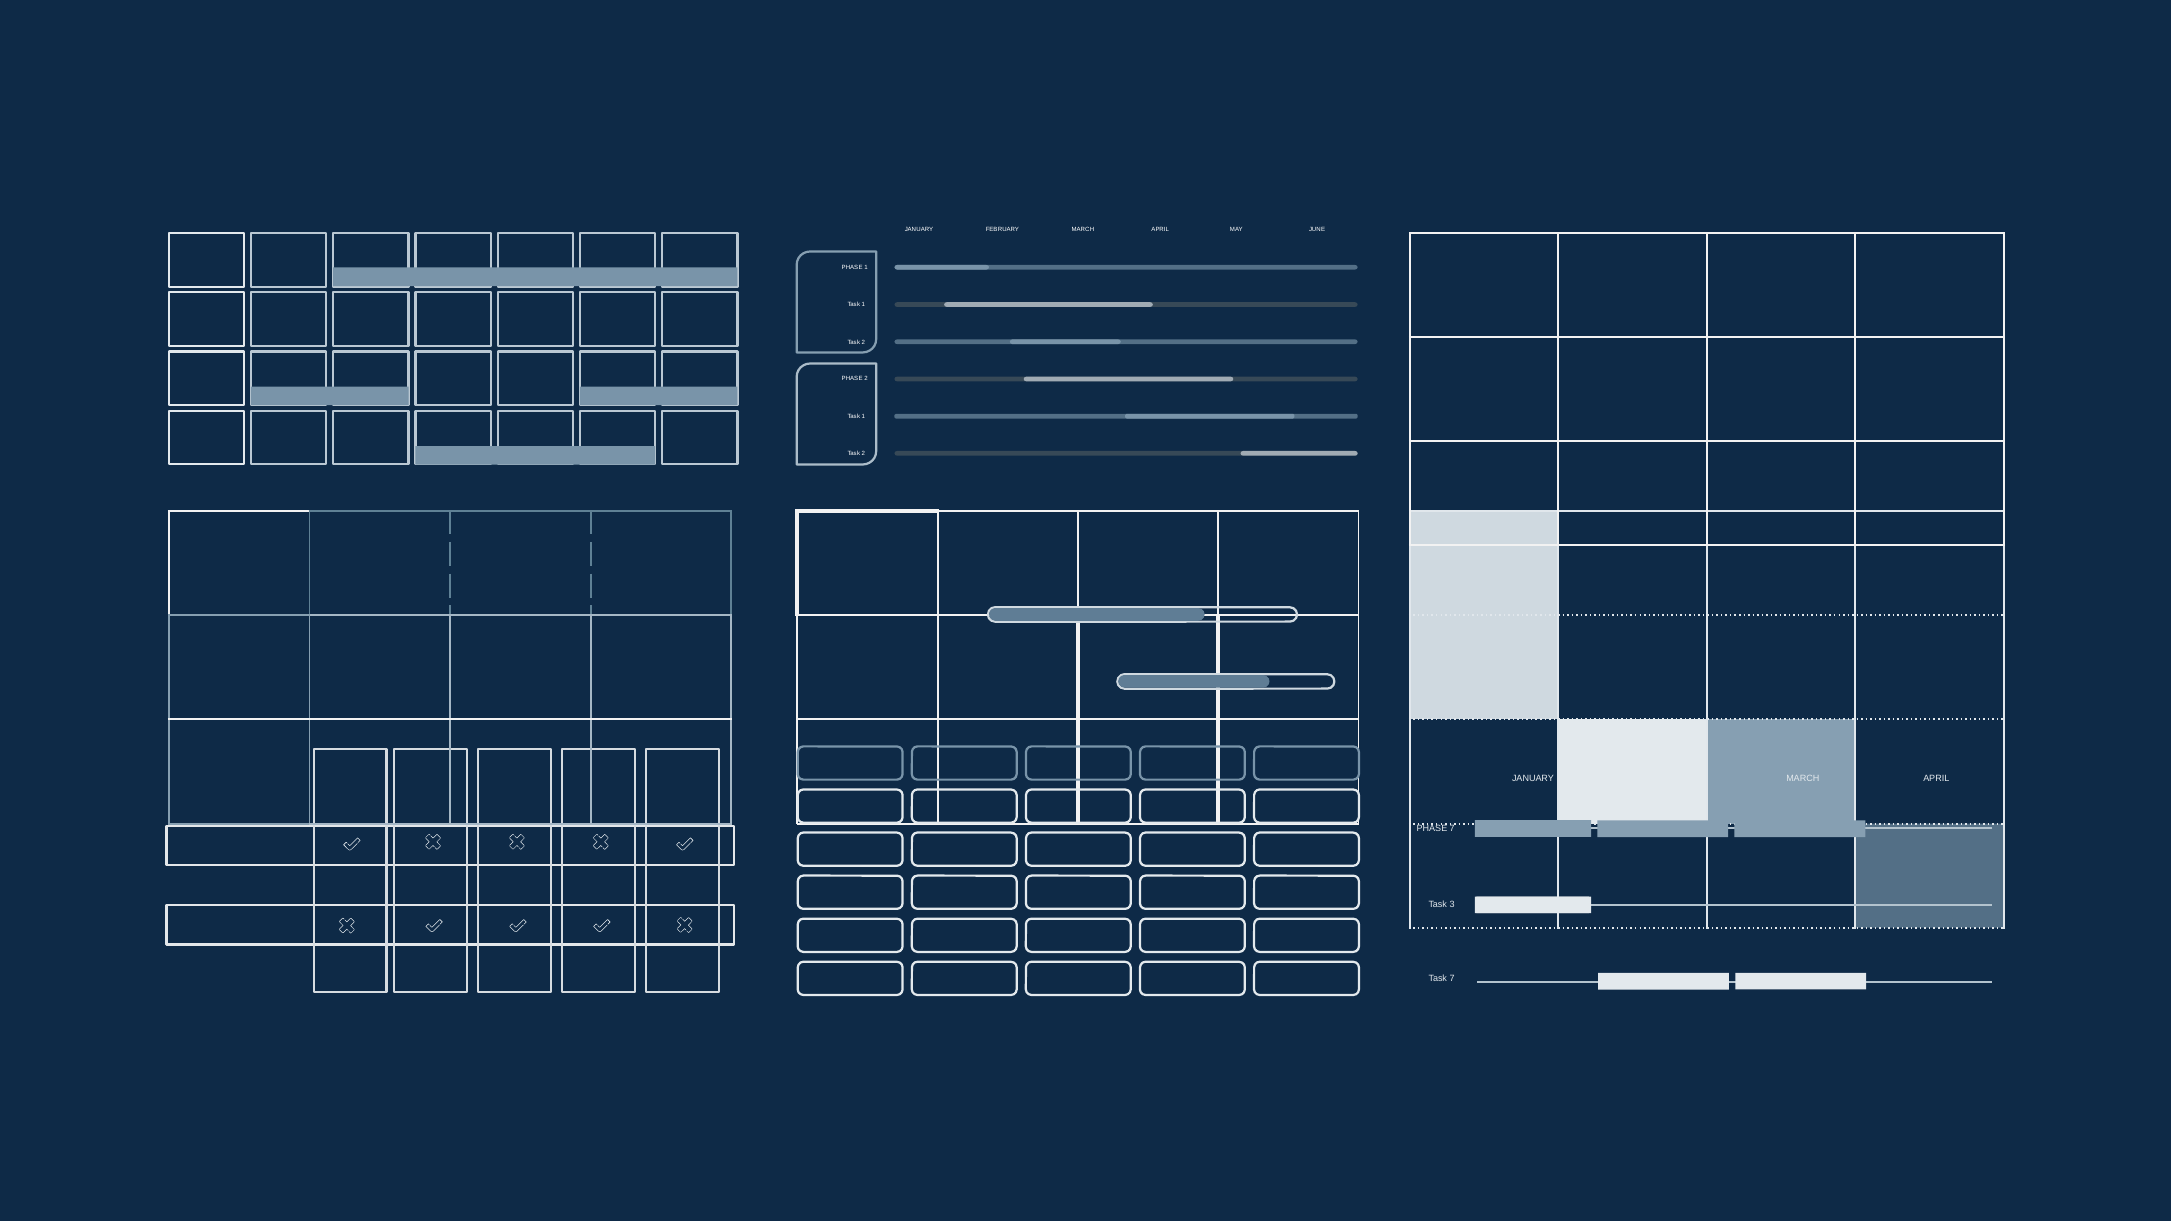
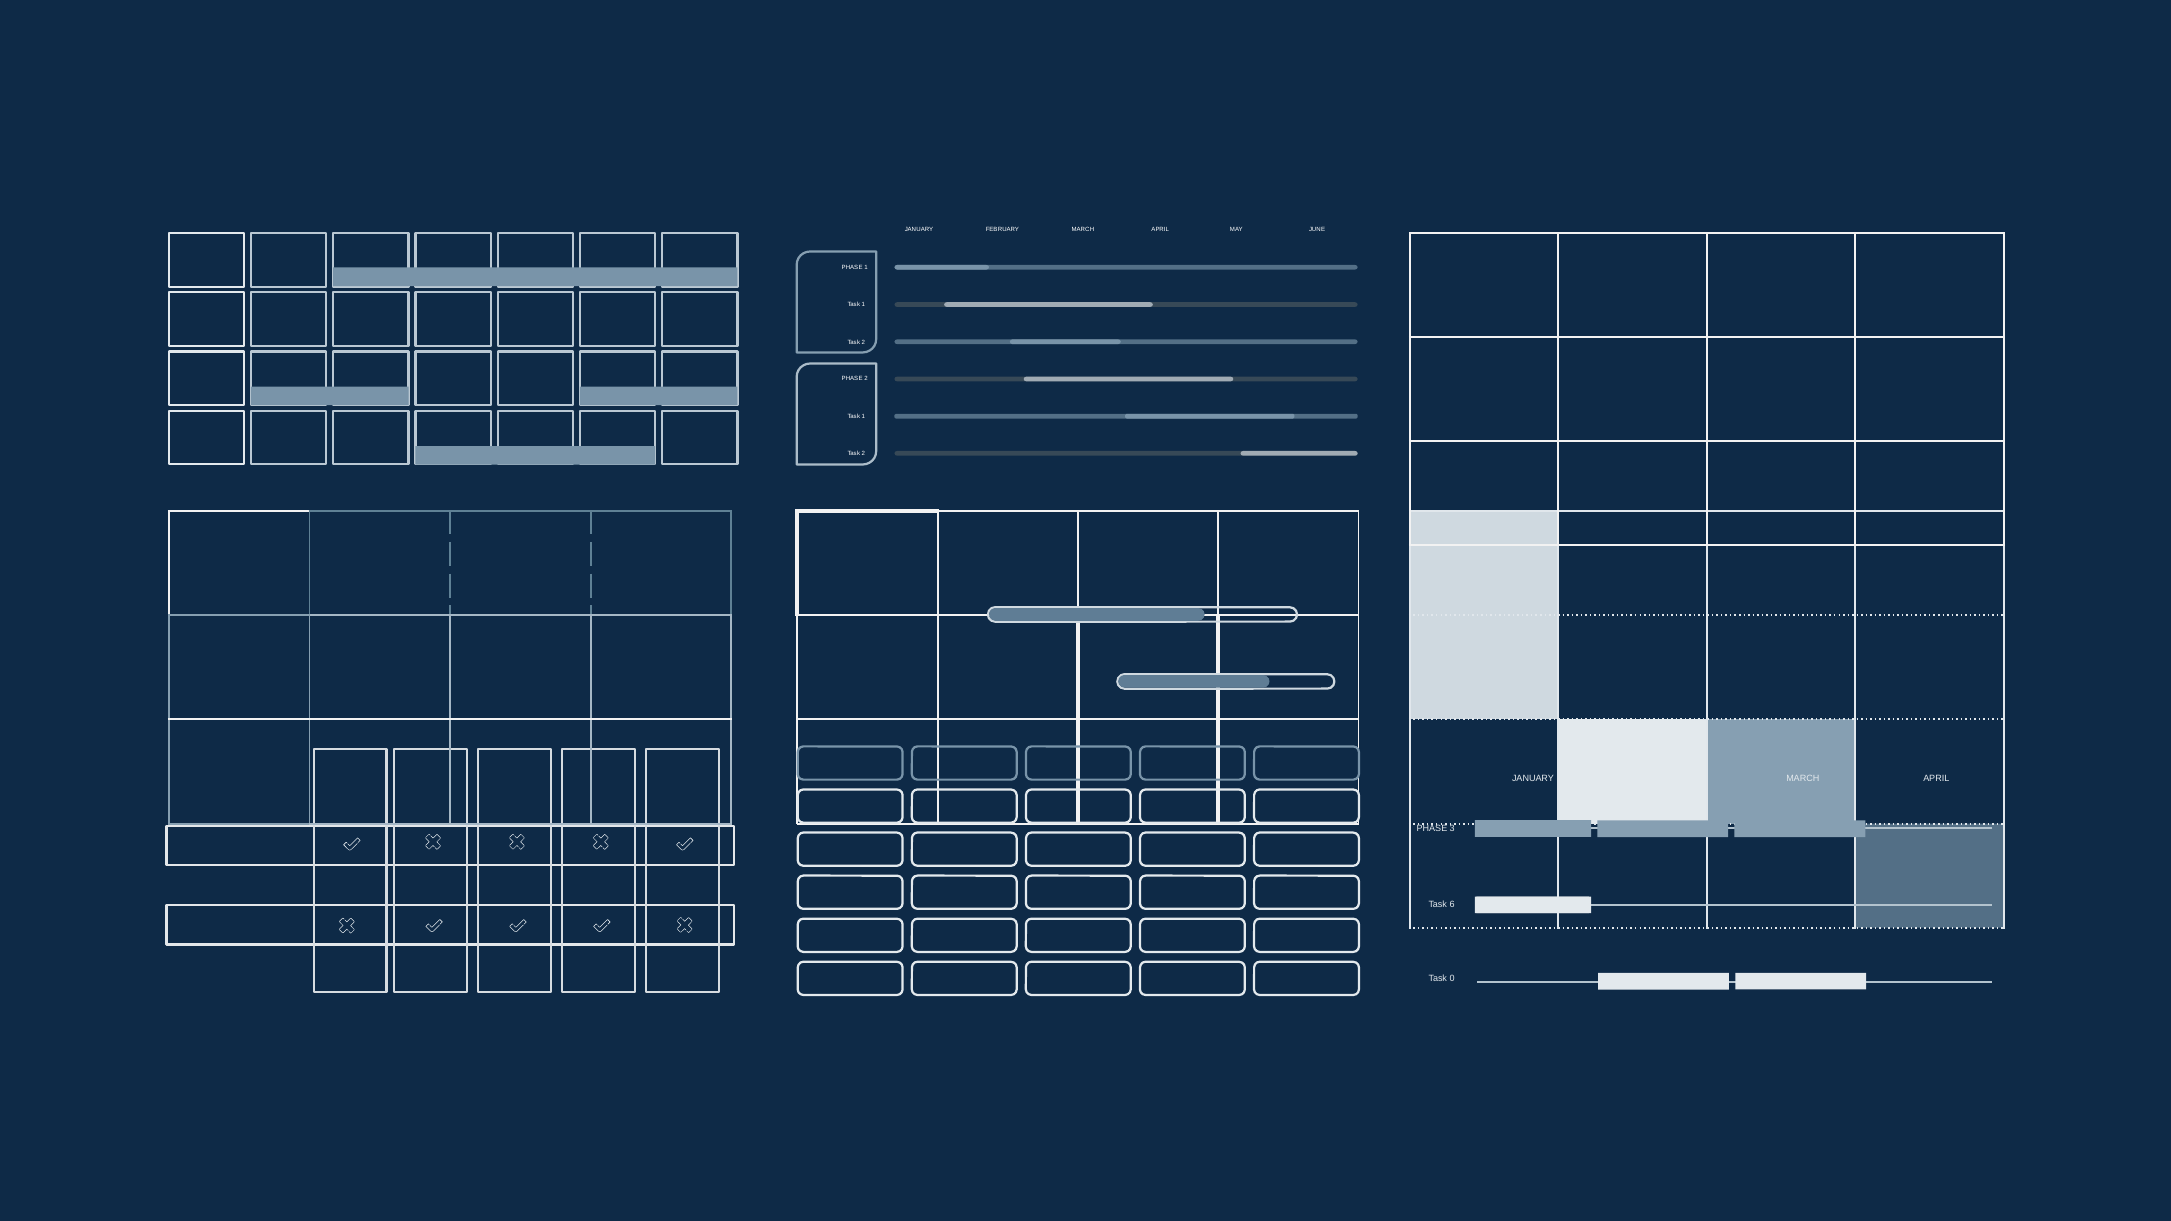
PHASE 7: 7 -> 3
3: 3 -> 6
Task 7: 7 -> 0
